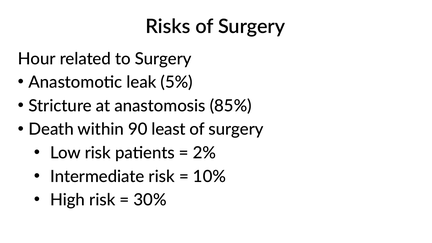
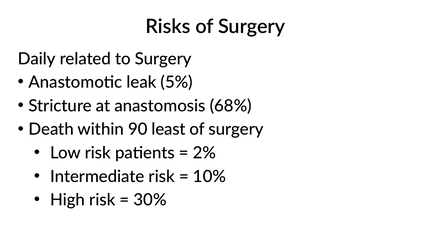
Hour: Hour -> Daily
85%: 85% -> 68%
